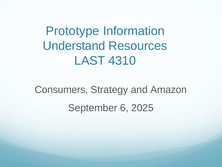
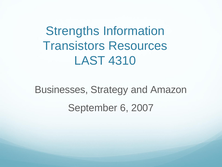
Prototype: Prototype -> Strengths
Understand: Understand -> Transistors
Consumers: Consumers -> Businesses
2025: 2025 -> 2007
